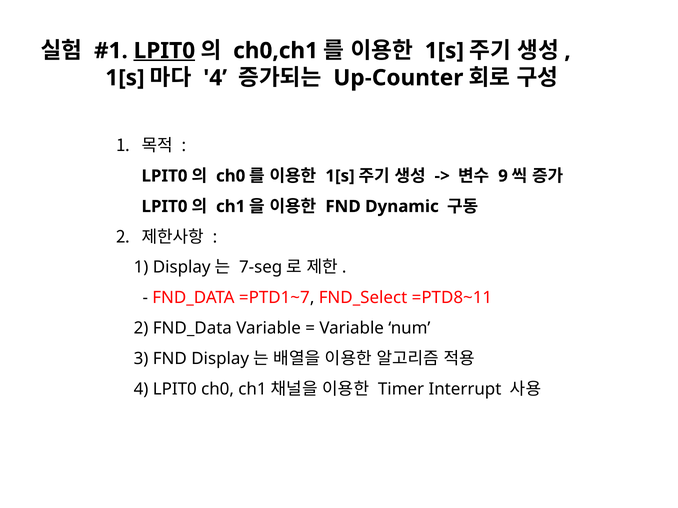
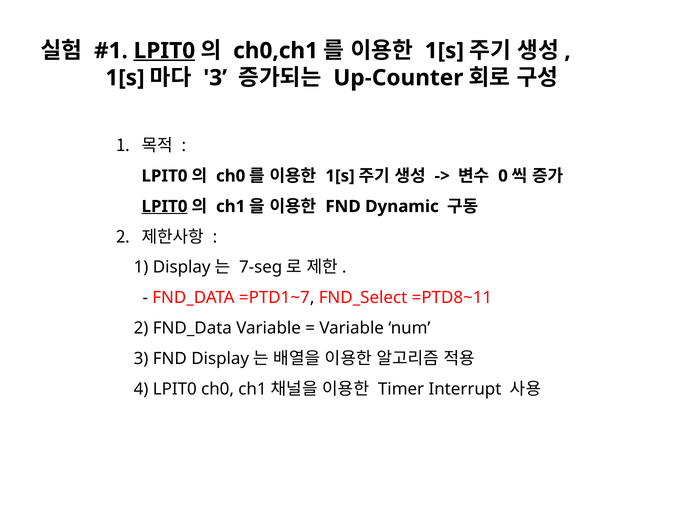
4 at (215, 78): 4 -> 3
9: 9 -> 0
LPIT0 at (165, 207) underline: none -> present
